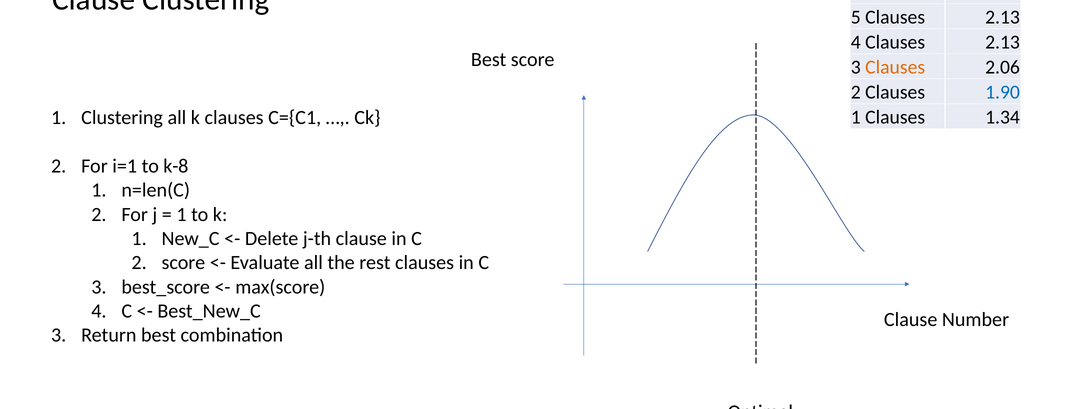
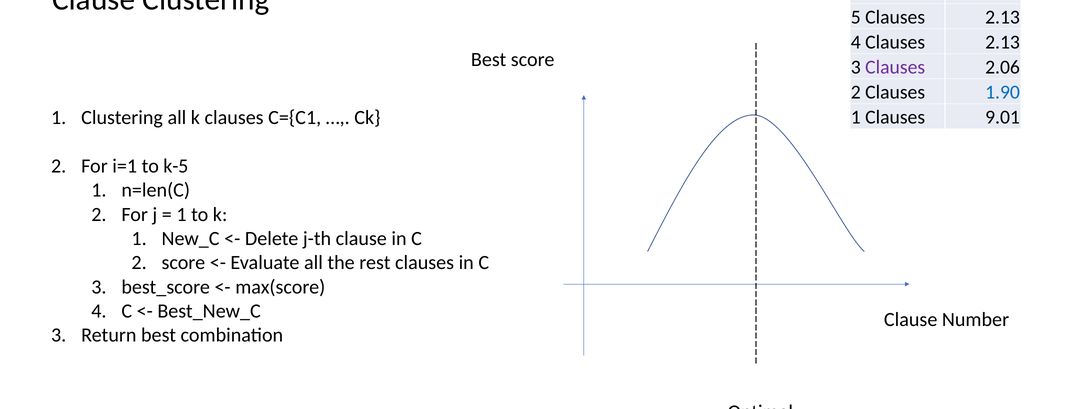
Clauses at (895, 67) colour: orange -> purple
1.34: 1.34 -> 9.01
k-8: k-8 -> k-5
